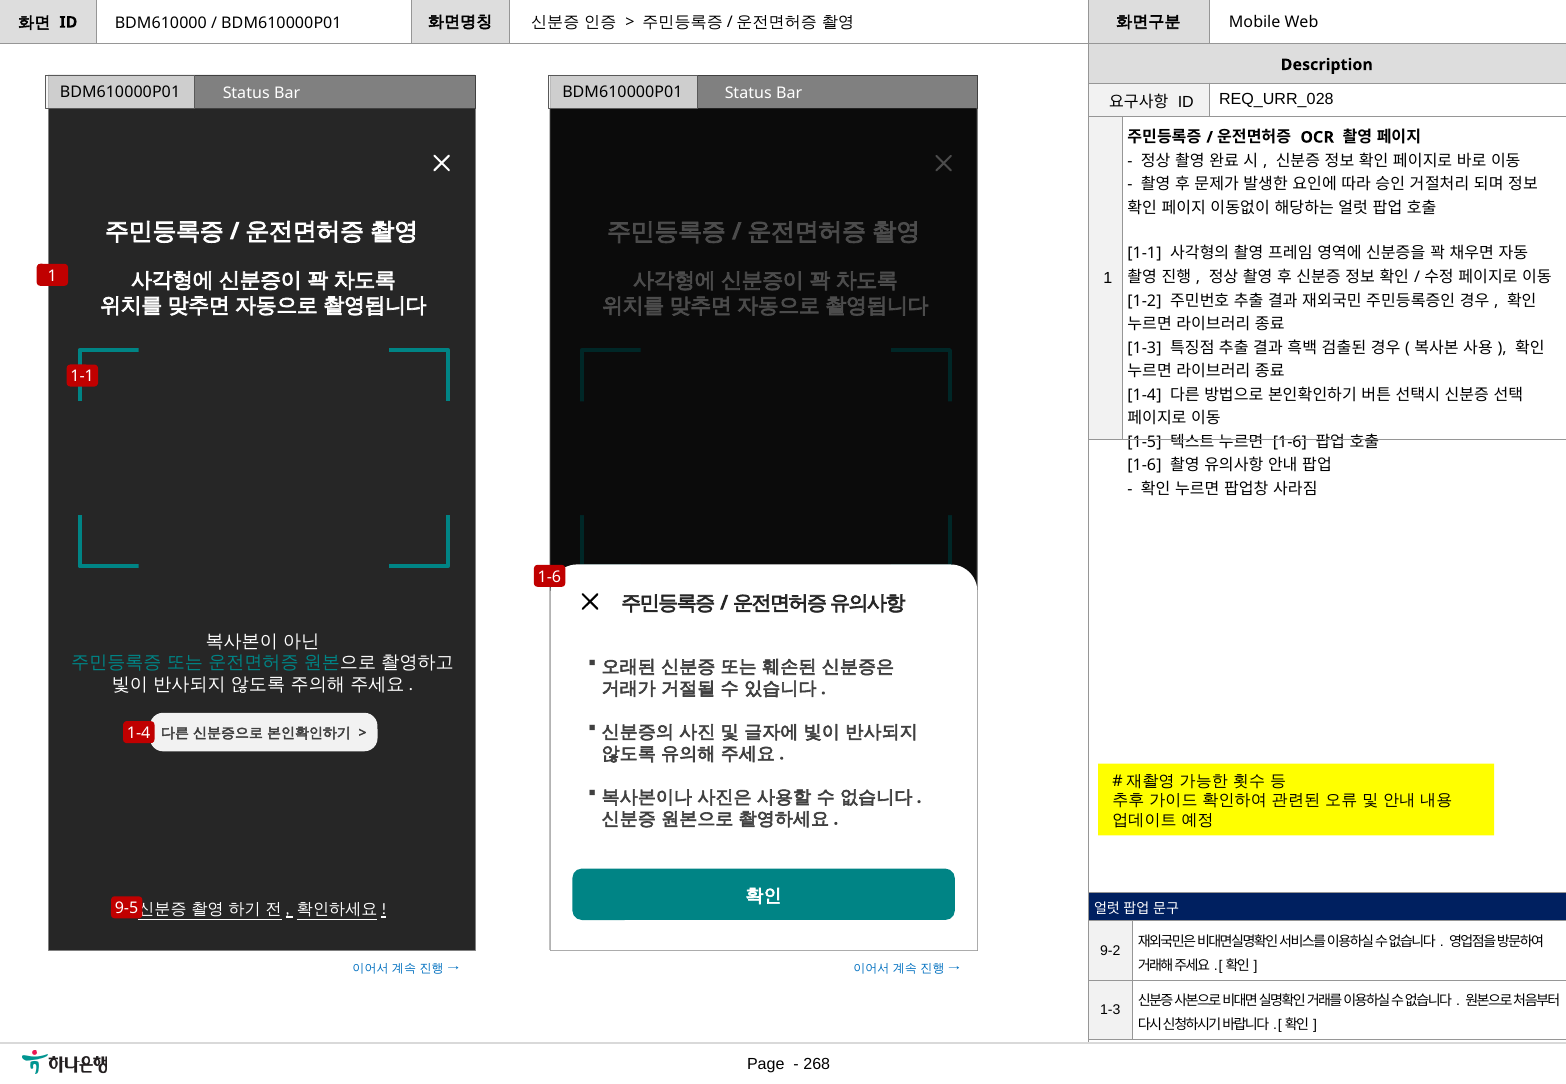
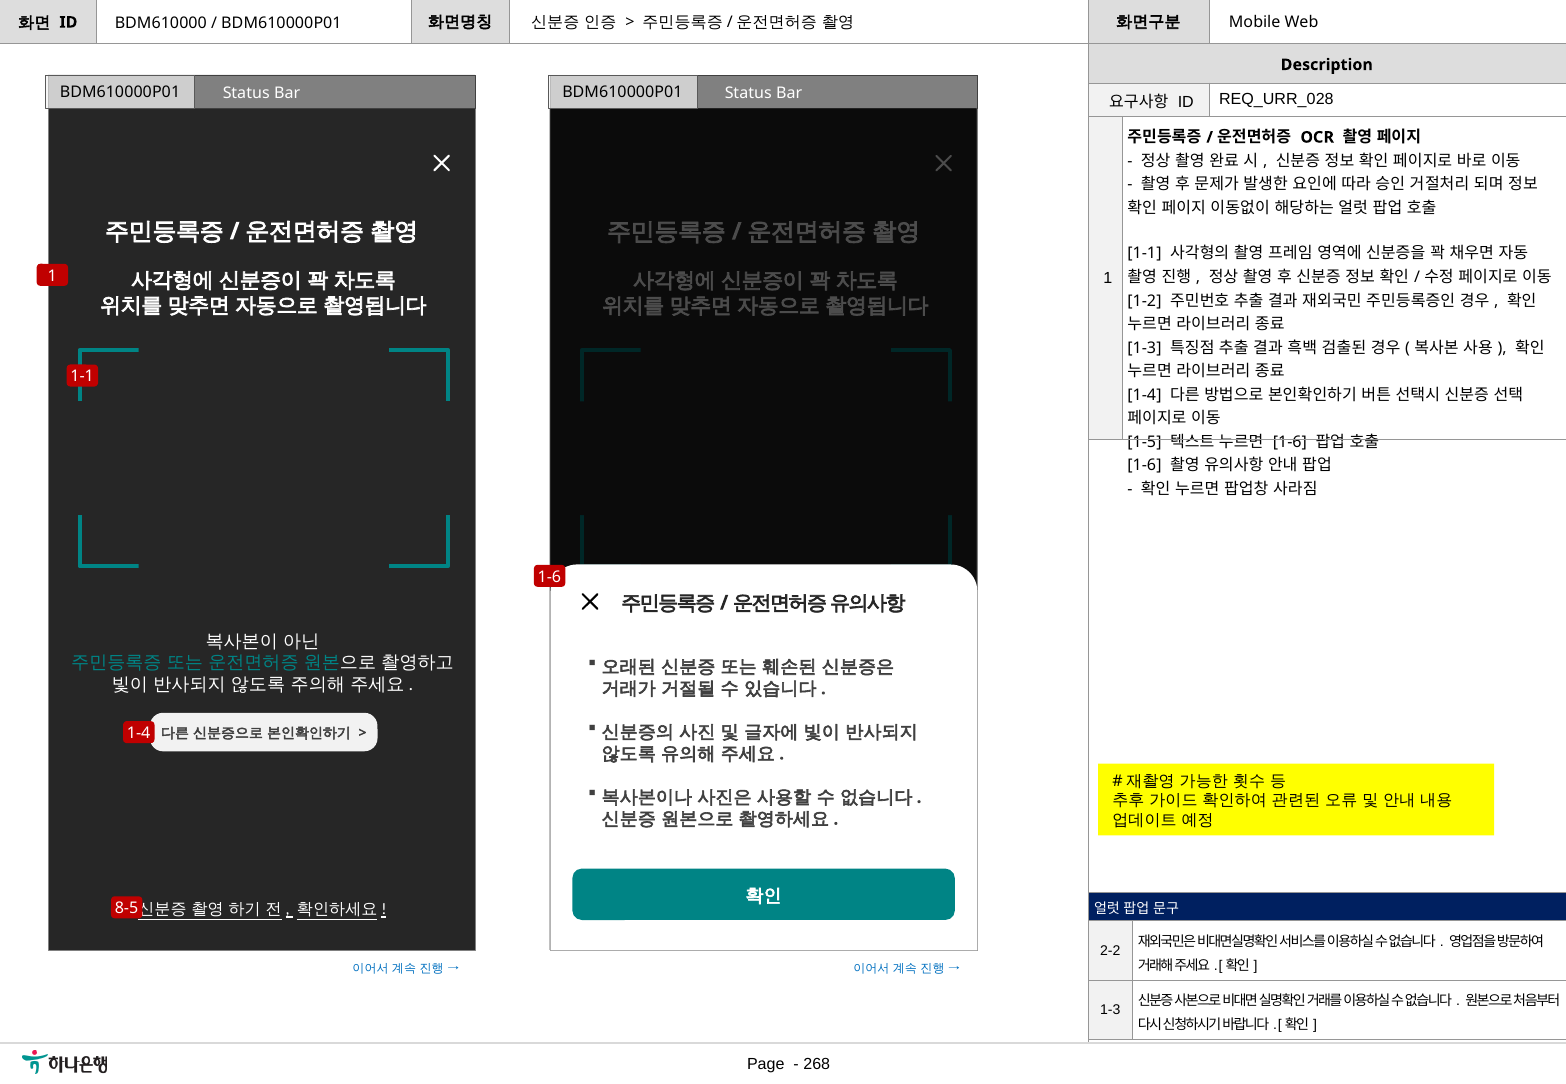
9-5: 9-5 -> 8-5
9-2: 9-2 -> 2-2
